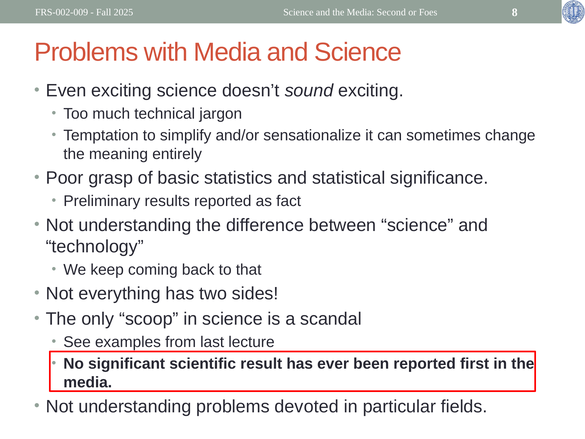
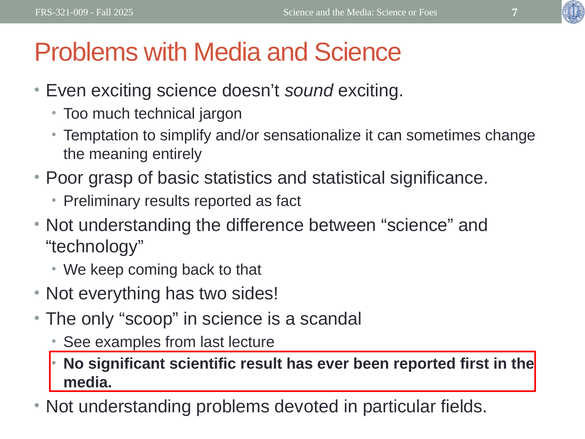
FRS-002-009: FRS-002-009 -> FRS-321-009
Media Second: Second -> Science
8: 8 -> 7
